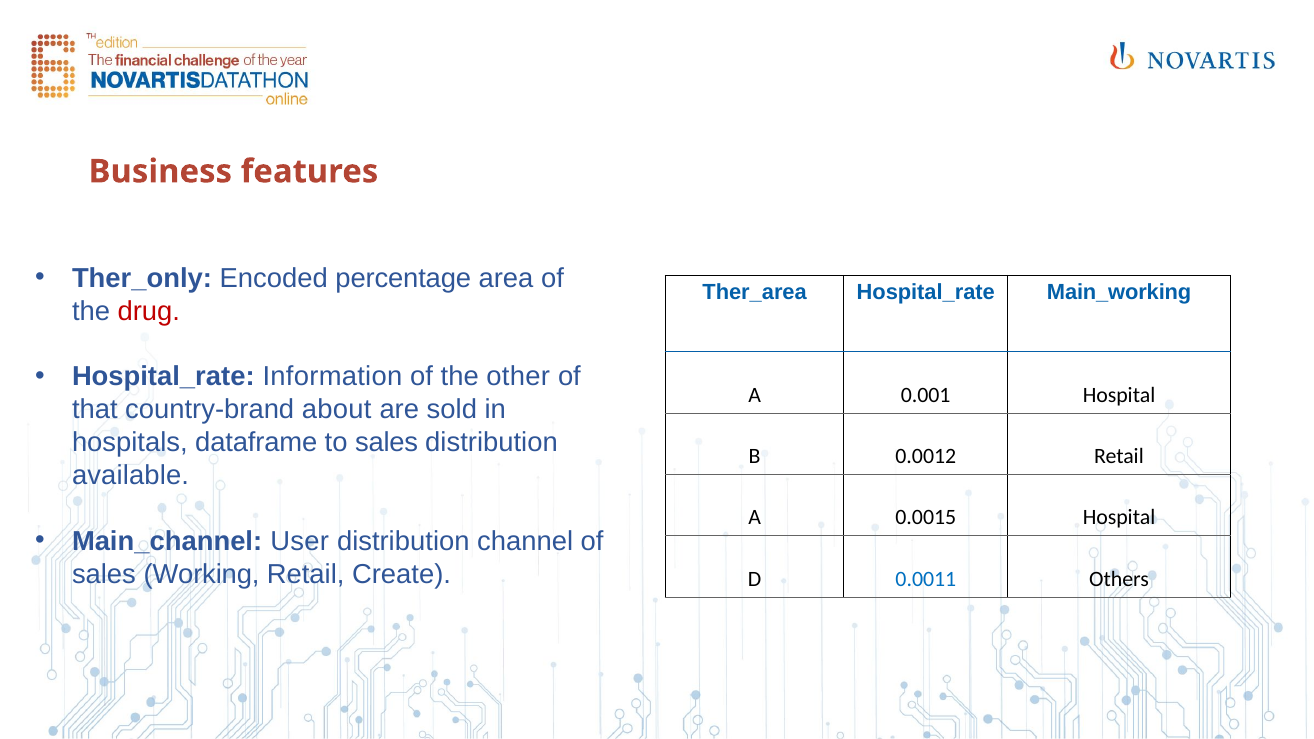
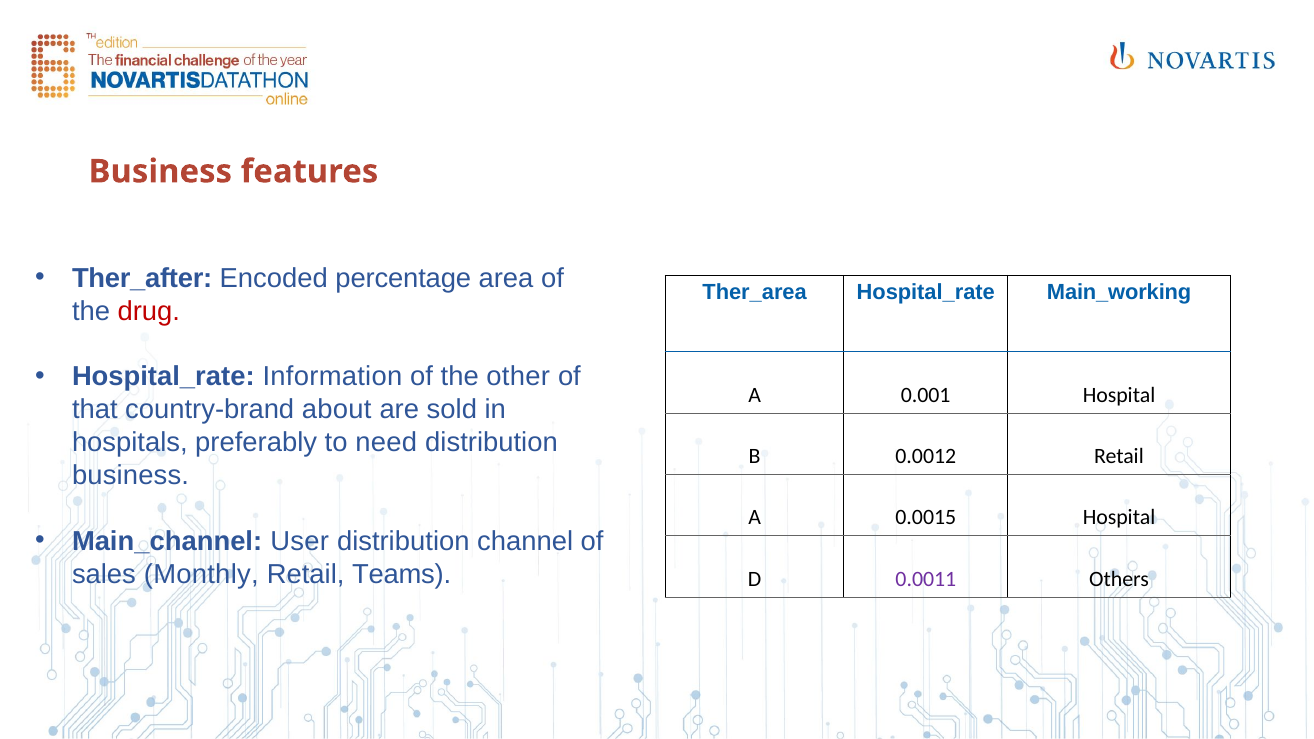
Ther_only: Ther_only -> Ther_after
dataframe: dataframe -> preferably
to sales: sales -> need
available at (131, 476): available -> business
Working: Working -> Monthly
Create: Create -> Teams
0.0011 colour: blue -> purple
